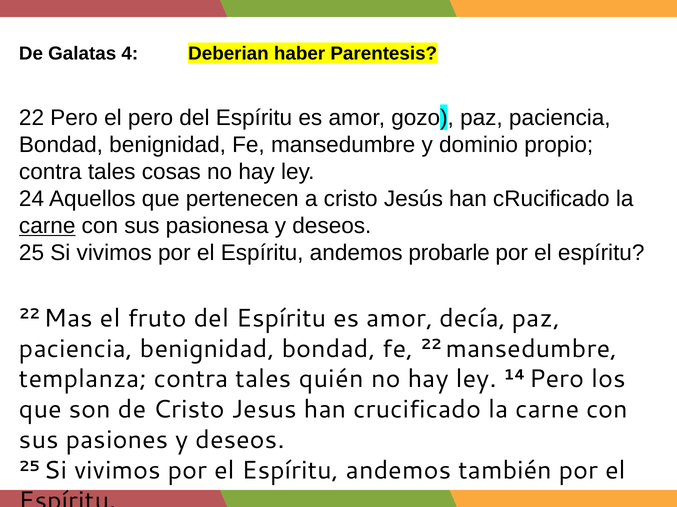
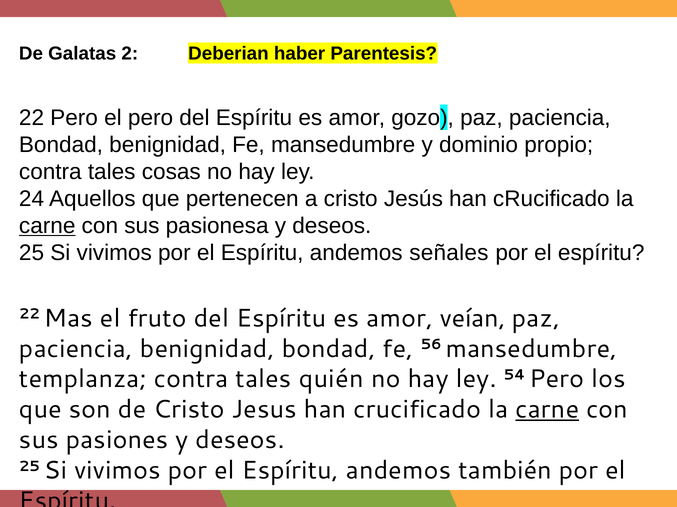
4: 4 -> 2
probarle: probarle -> señales
decía: decía -> veían
fe 22: 22 -> 56
14: 14 -> 54
carne at (547, 410) underline: none -> present
